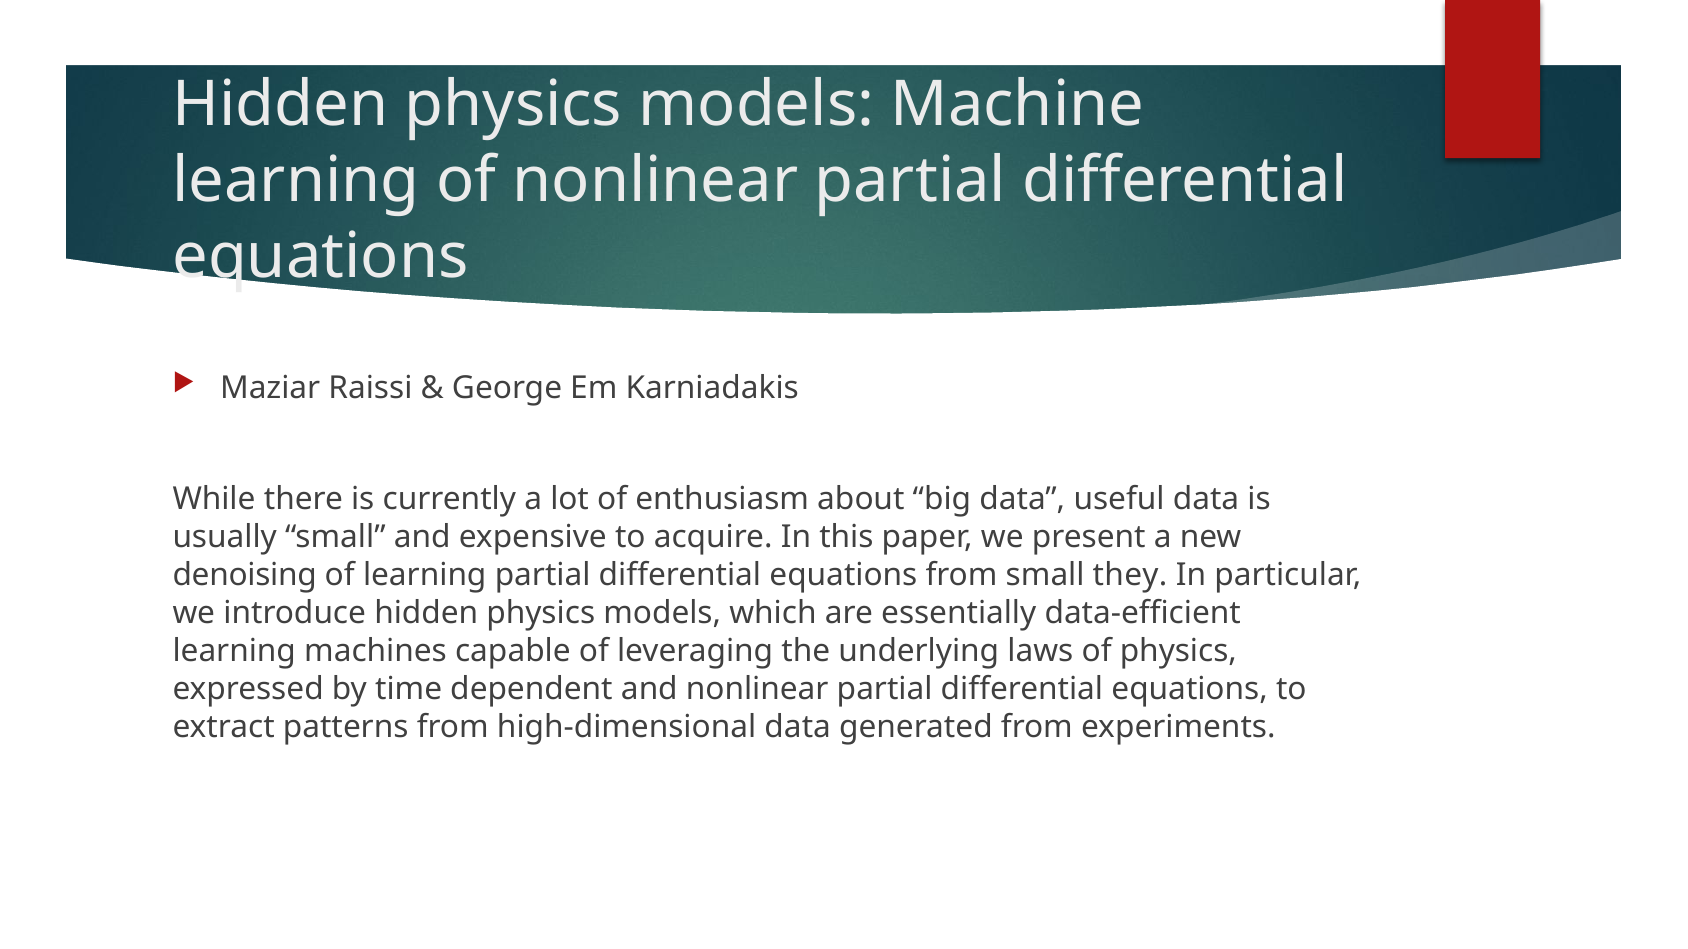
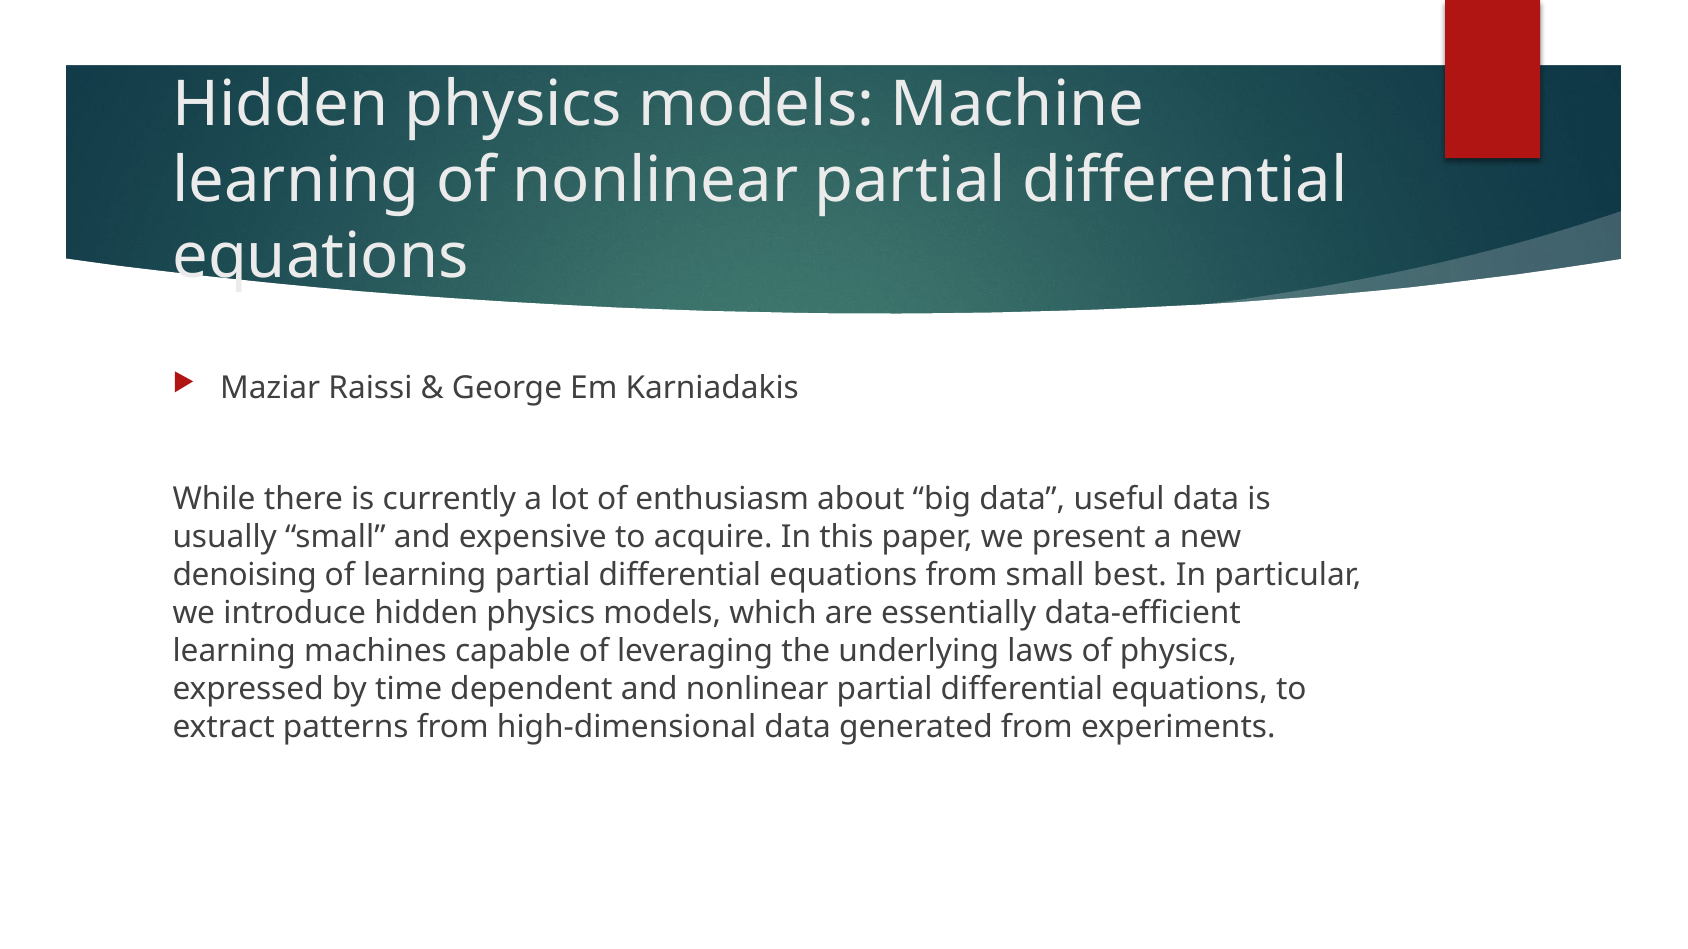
they: they -> best
